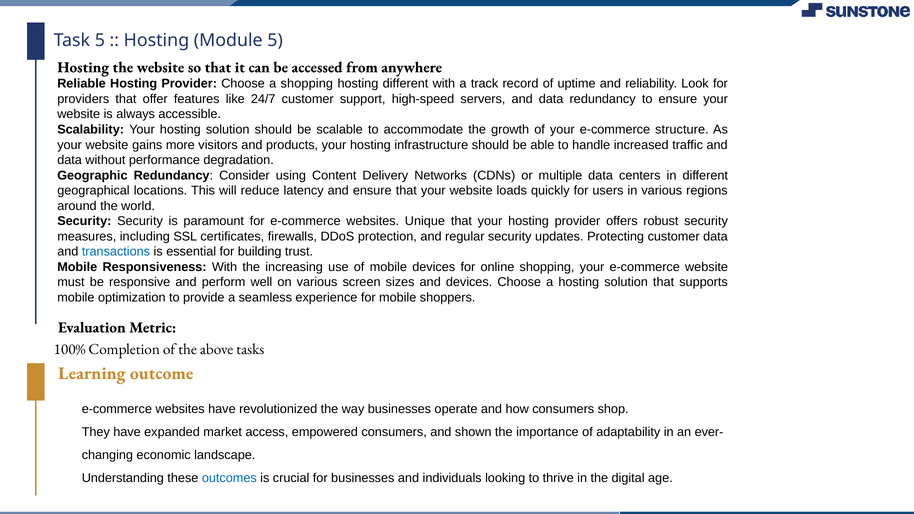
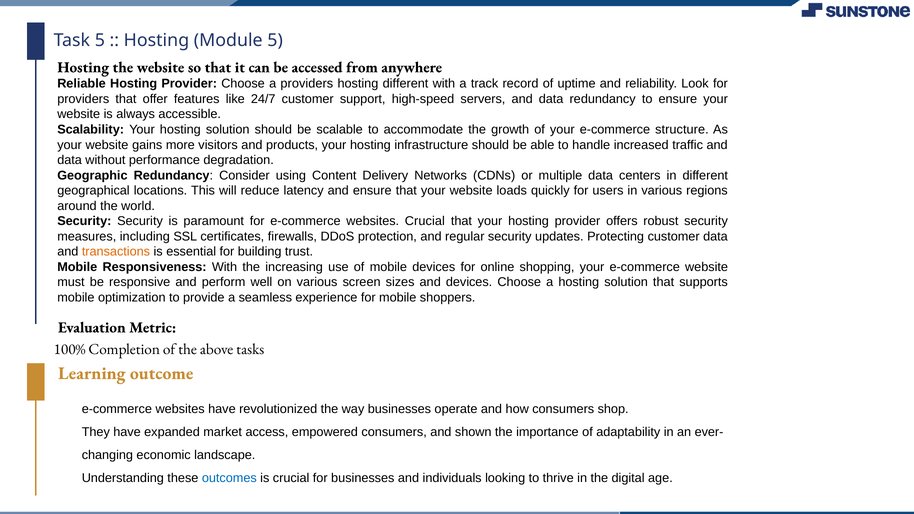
a shopping: shopping -> providers
websites Unique: Unique -> Crucial
transactions colour: blue -> orange
